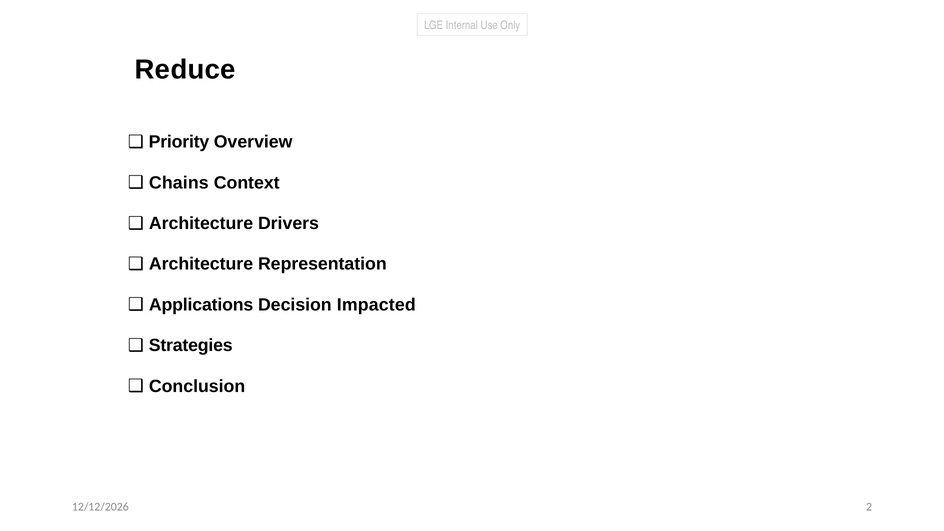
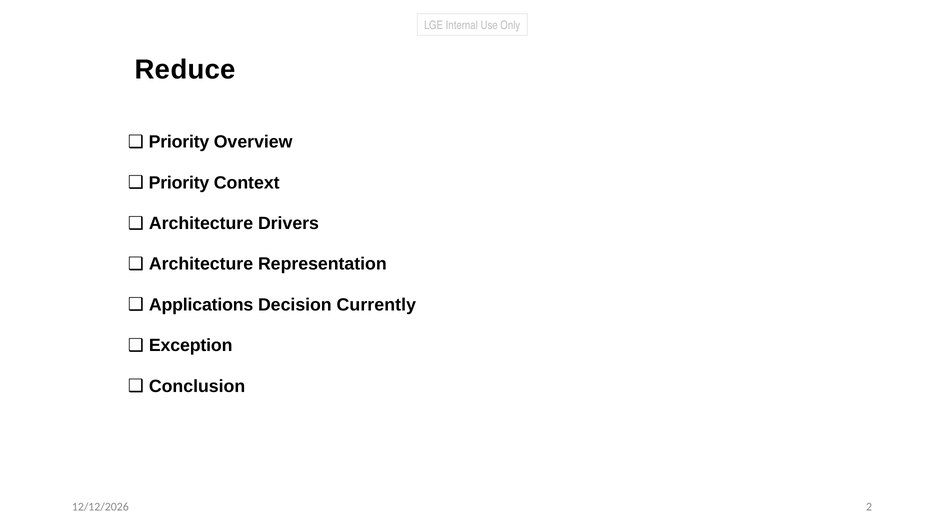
Chains at (179, 183): Chains -> Priority
Impacted: Impacted -> Currently
Strategies: Strategies -> Exception
